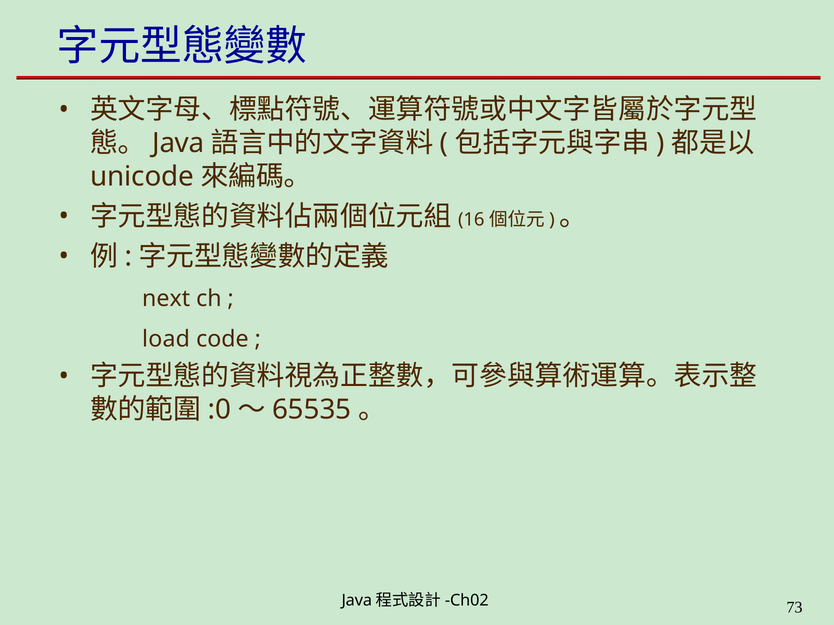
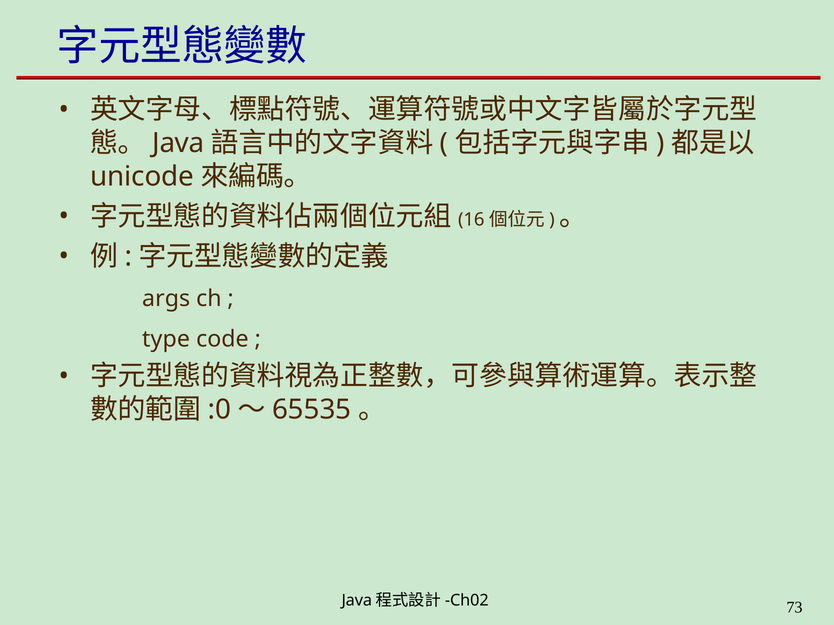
next: next -> args
load: load -> type
